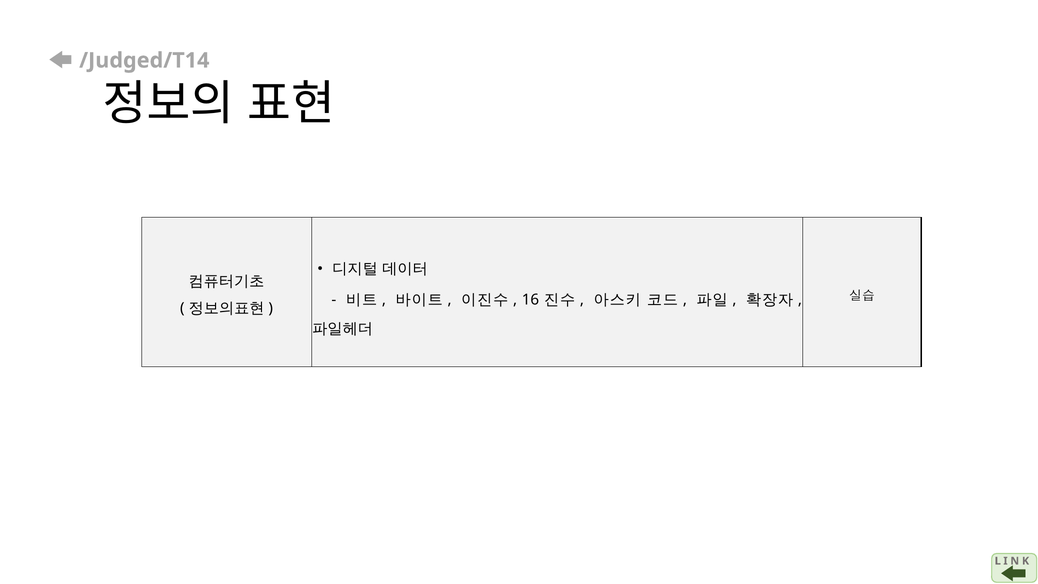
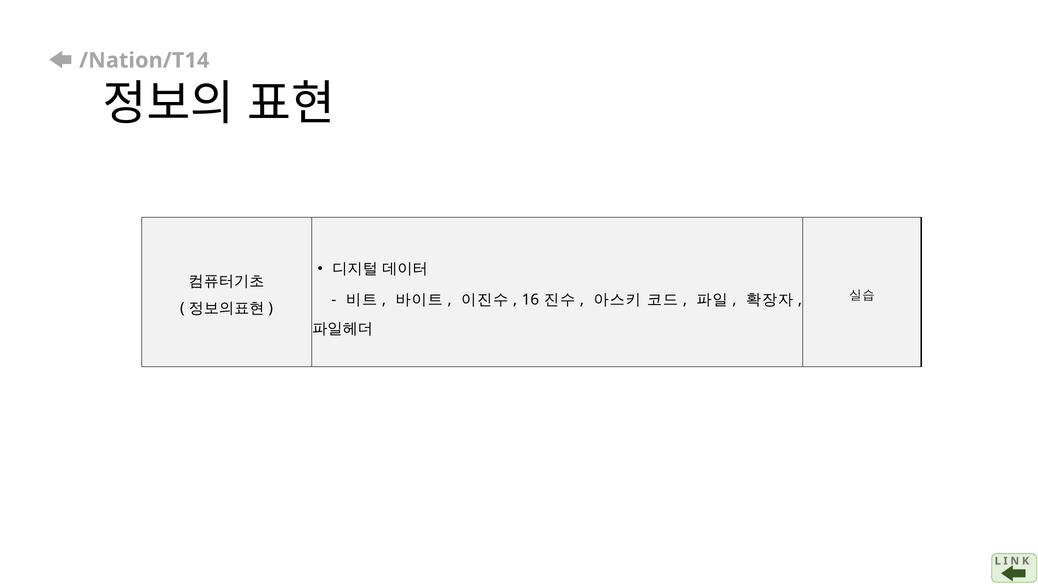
/Judged/T14: /Judged/T14 -> /Nation/T14
